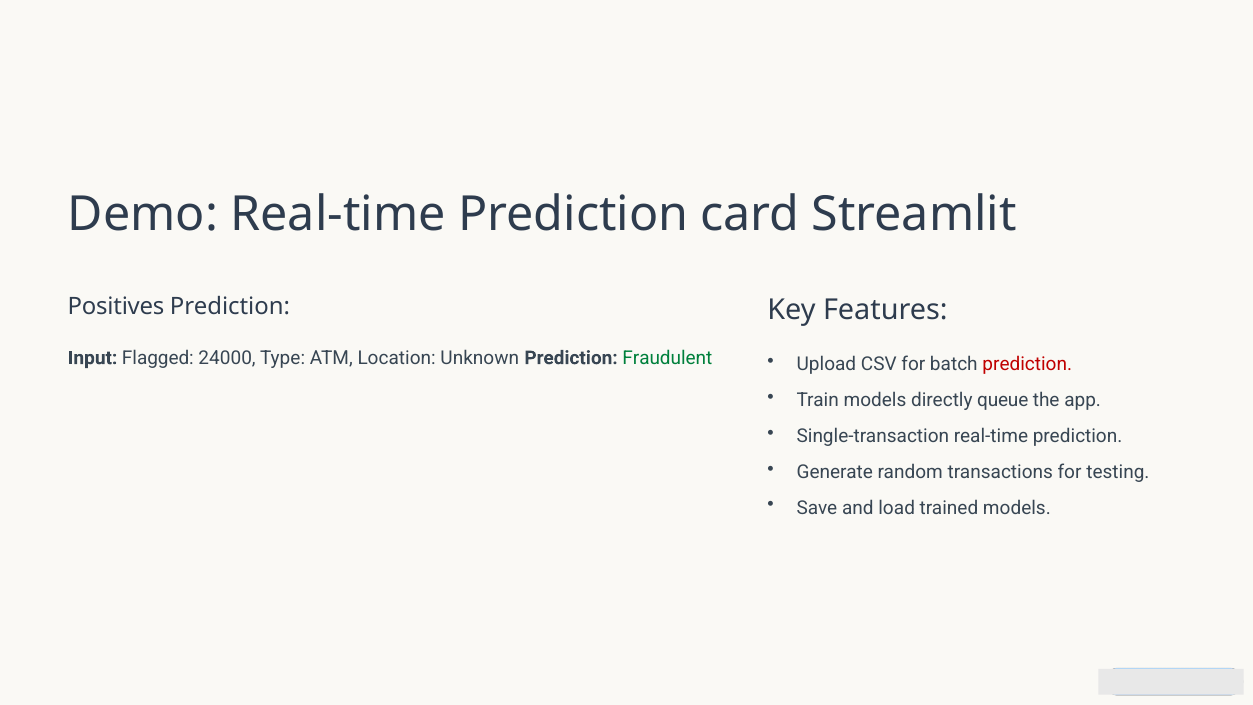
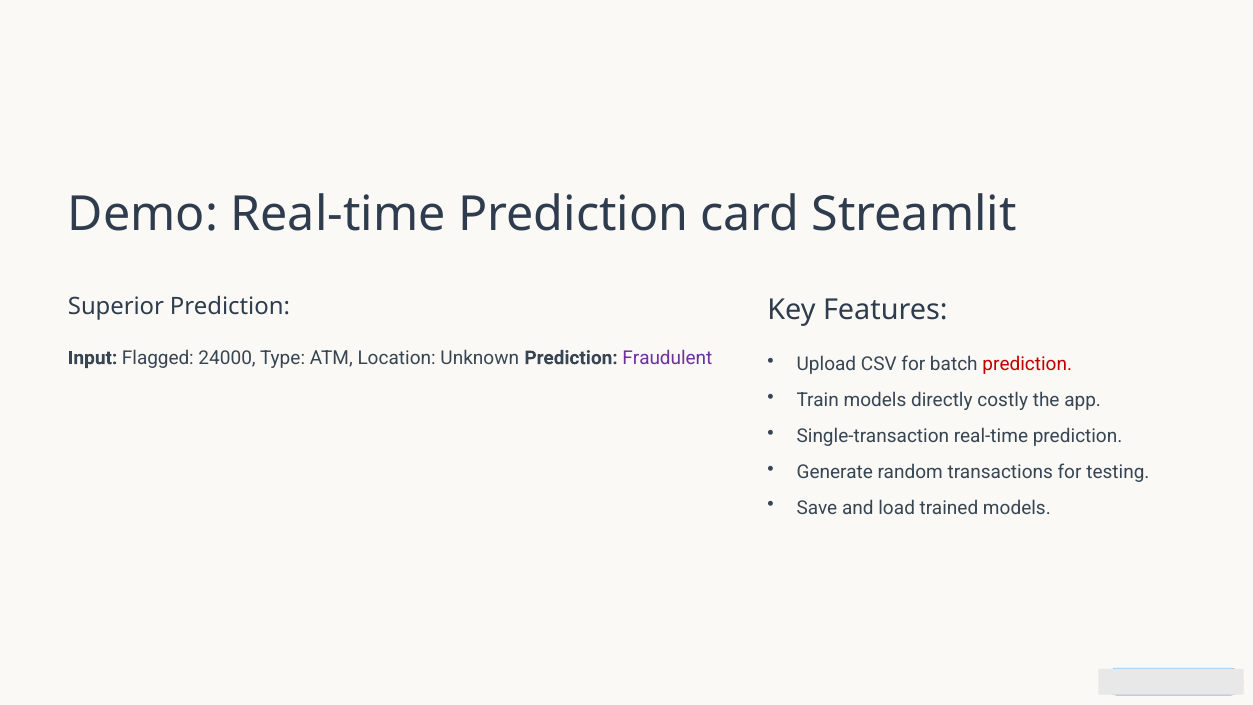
Positives: Positives -> Superior
Fraudulent colour: green -> purple
queue: queue -> costly
